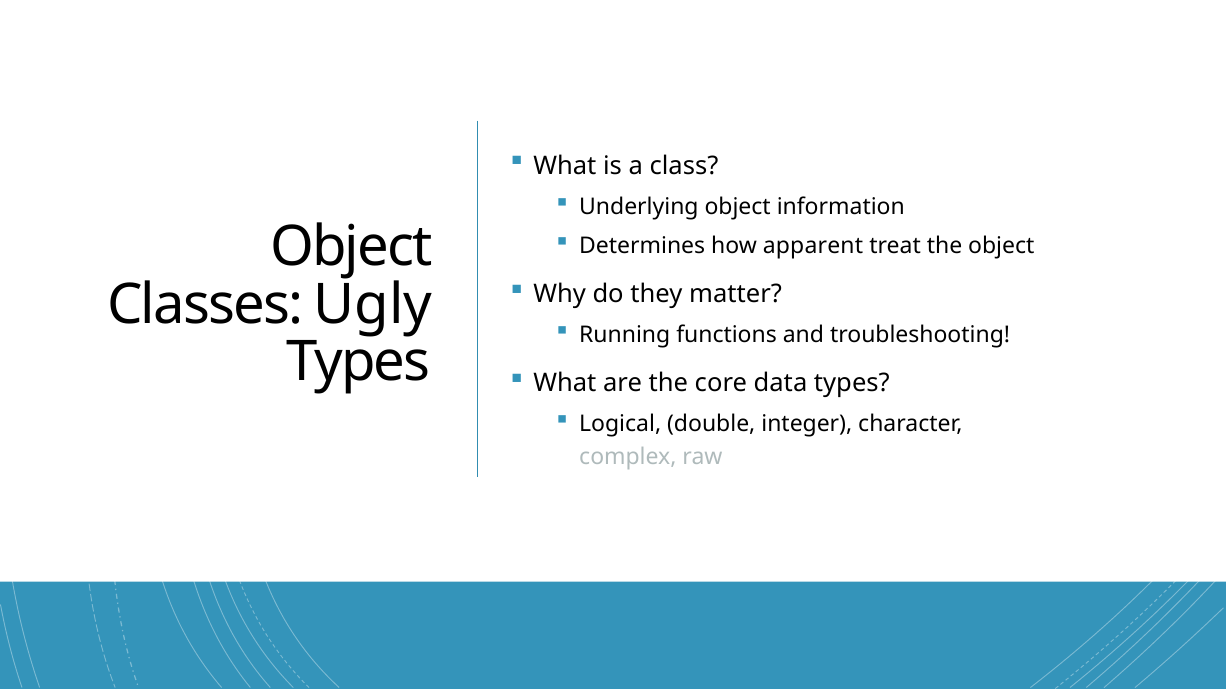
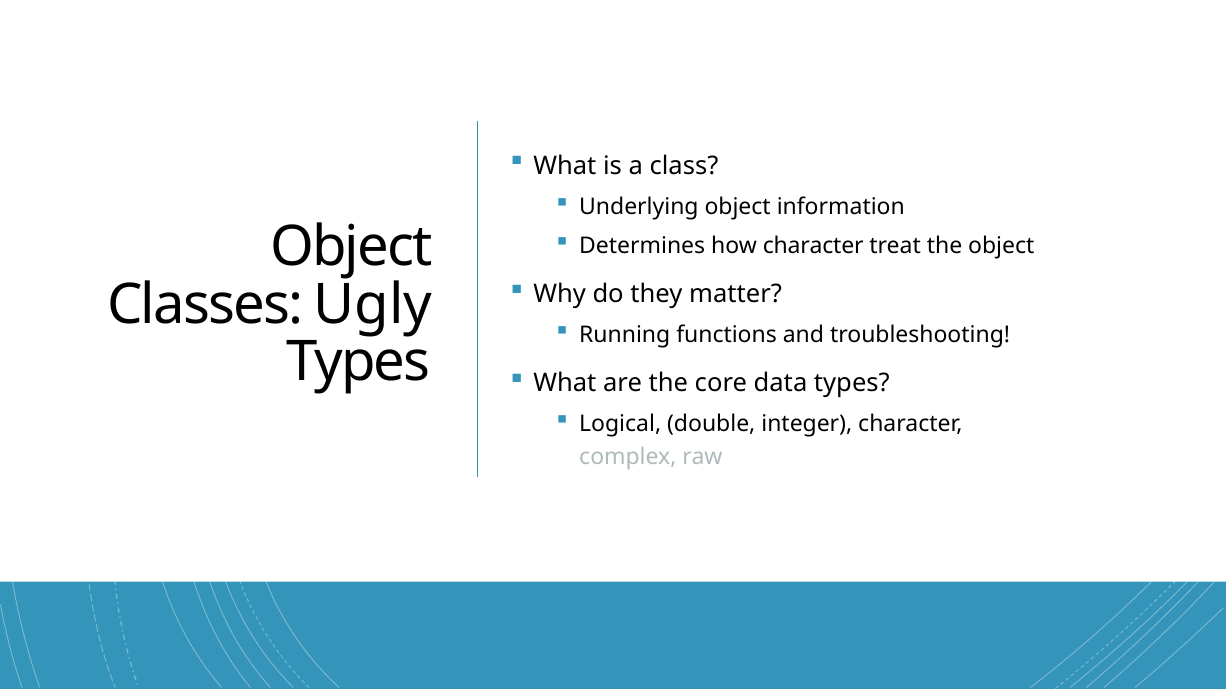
how apparent: apparent -> character
